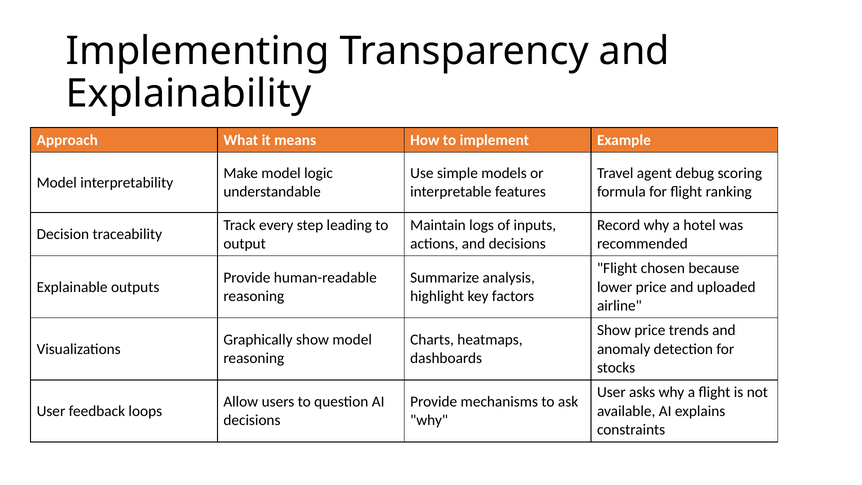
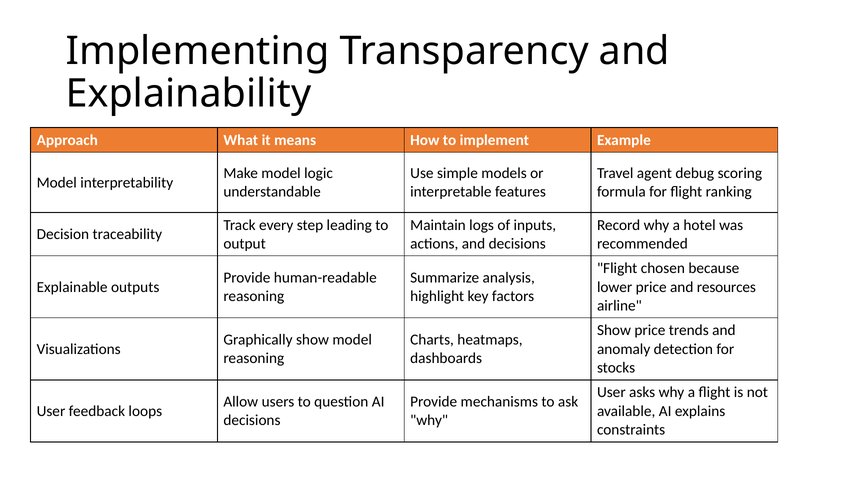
uploaded: uploaded -> resources
